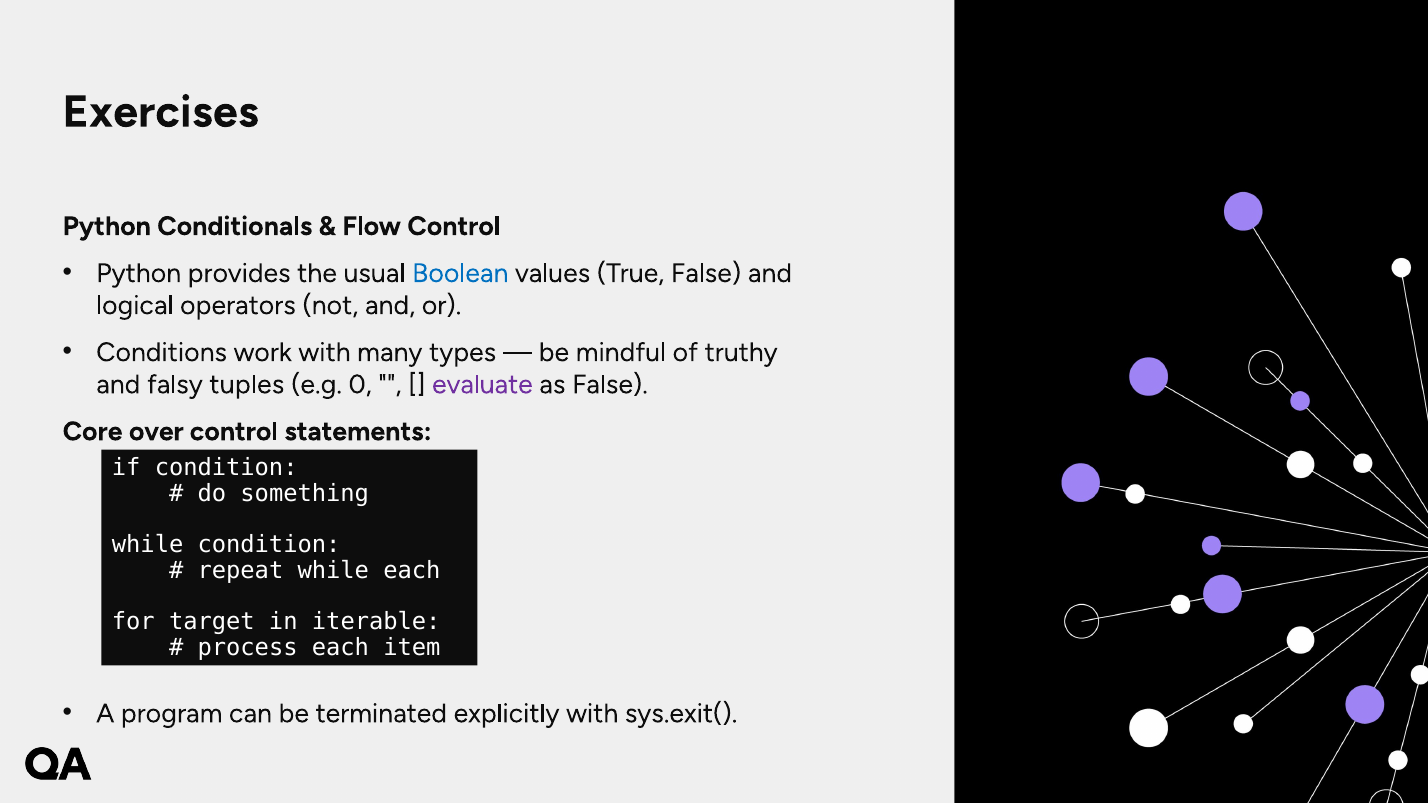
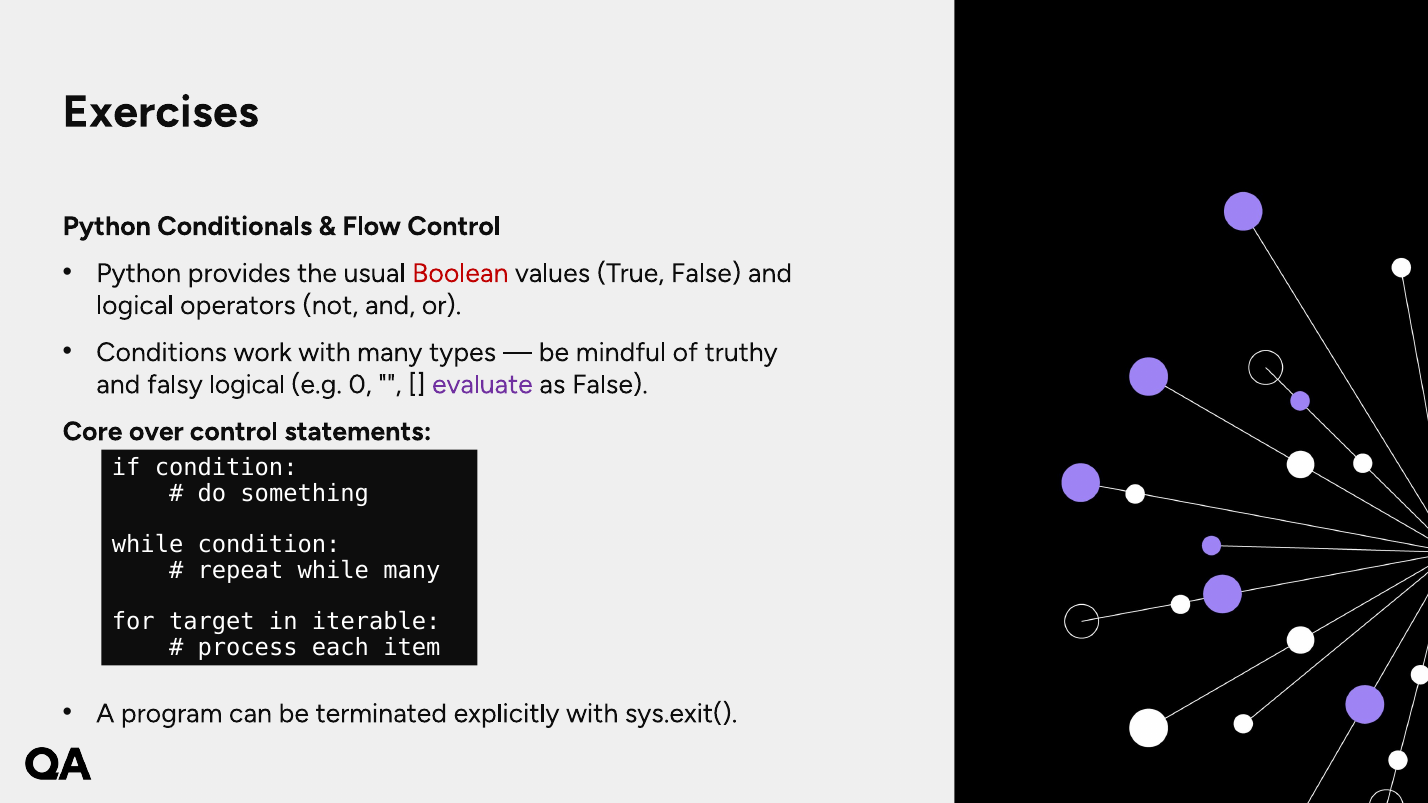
Boolean colour: blue -> red
falsy tuples: tuples -> logical
while each: each -> many
